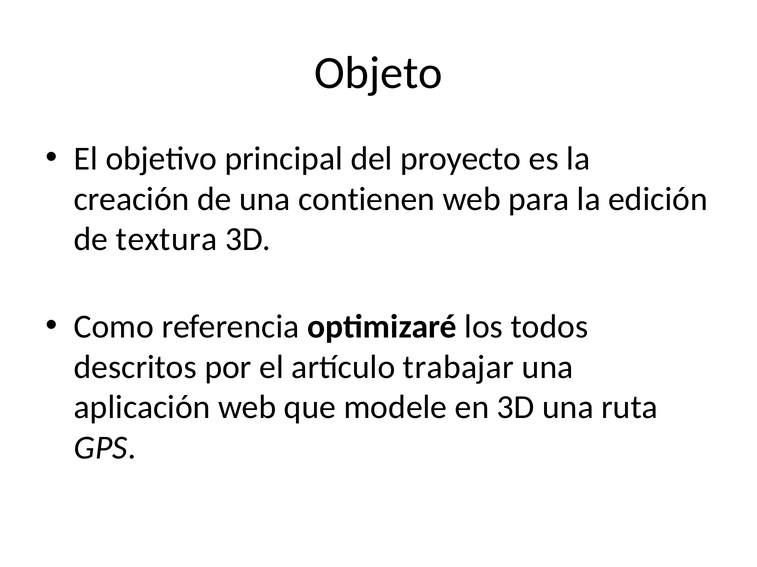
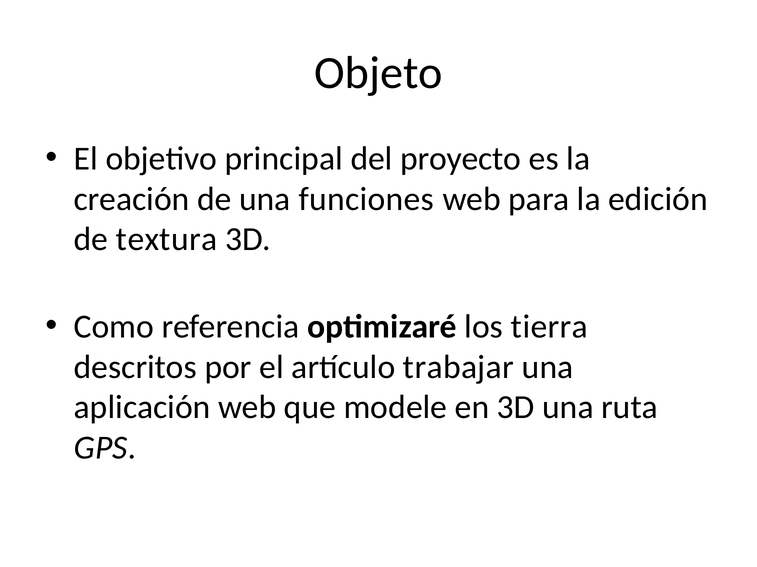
contienen: contienen -> funciones
todos: todos -> tierra
